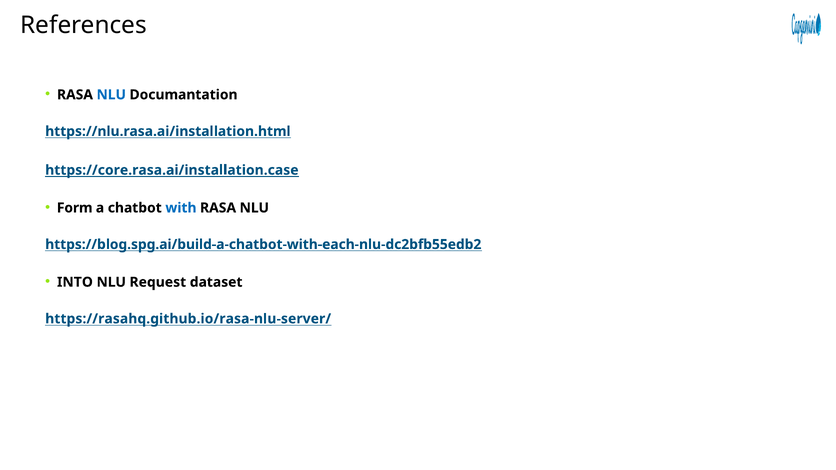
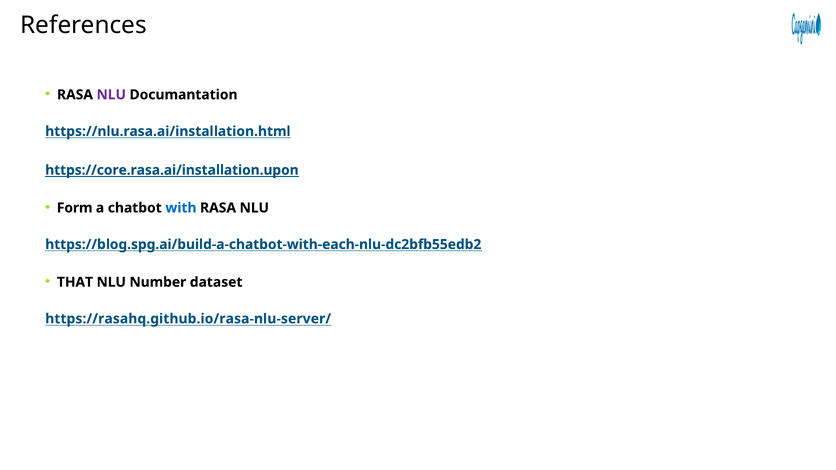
NLU at (111, 95) colour: blue -> purple
https://core.rasa.ai/installation.case: https://core.rasa.ai/installation.case -> https://core.rasa.ai/installation.upon
INTO: INTO -> THAT
Request: Request -> Number
